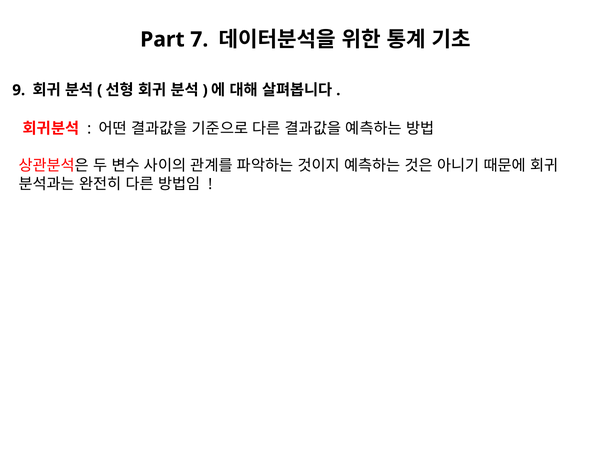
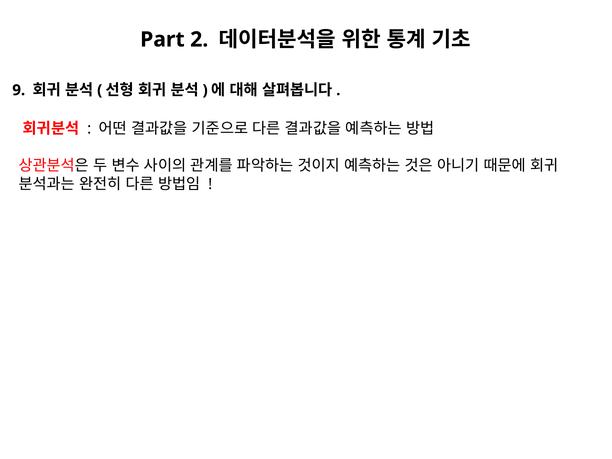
7: 7 -> 2
